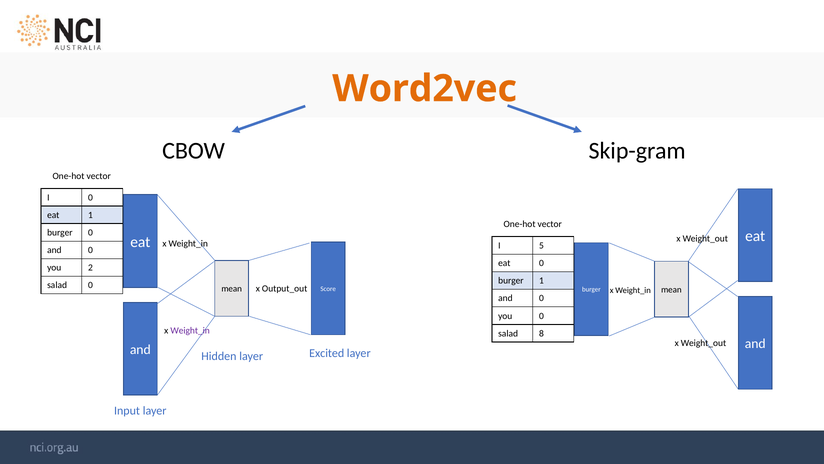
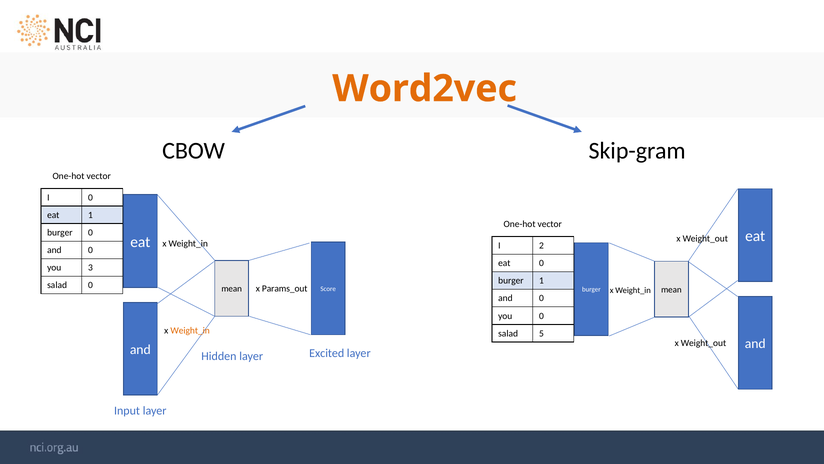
5: 5 -> 2
2: 2 -> 3
Output_out: Output_out -> Params_out
Weight_in at (190, 330) colour: purple -> orange
8: 8 -> 5
